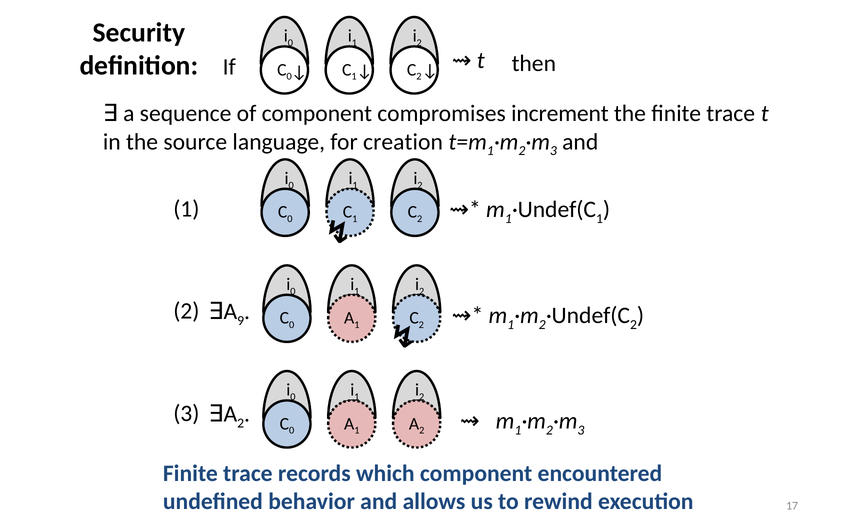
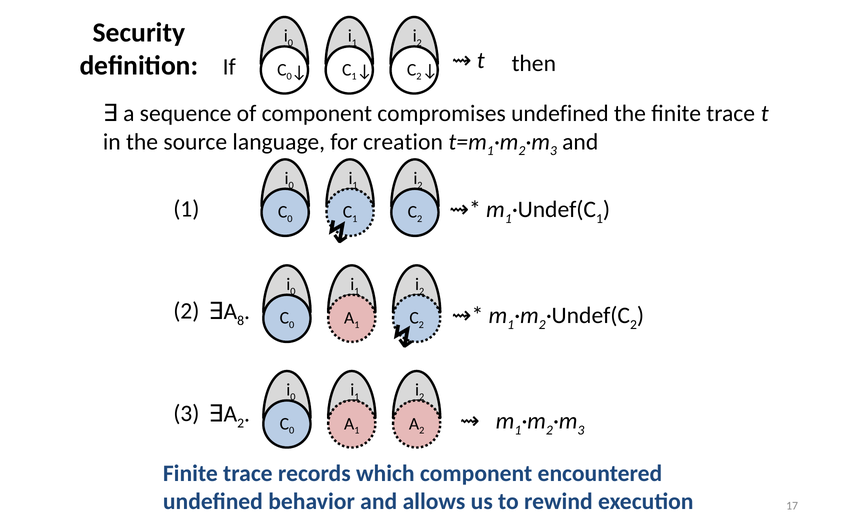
compromises increment: increment -> undefined
9: 9 -> 8
